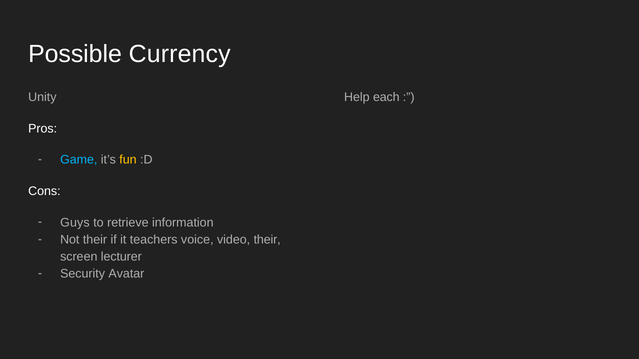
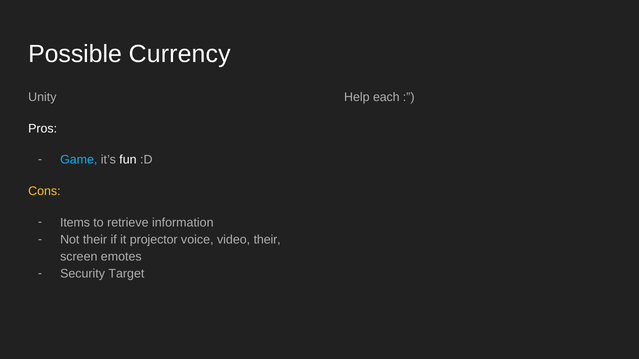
fun colour: yellow -> white
Cons colour: white -> yellow
Guys: Guys -> Items
teachers: teachers -> projector
lecturer: lecturer -> emotes
Avatar: Avatar -> Target
